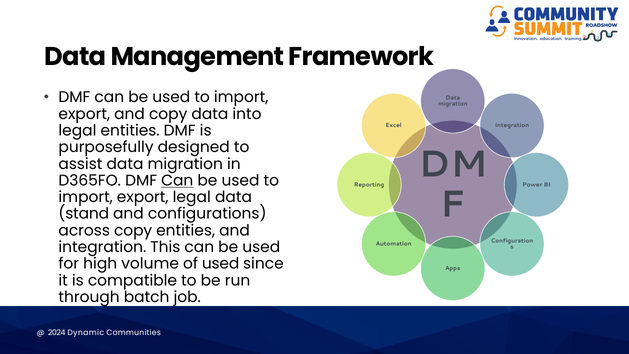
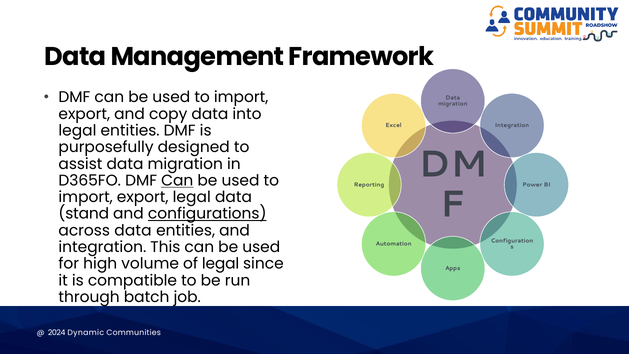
configurations underline: none -> present
across copy: copy -> data
of used: used -> legal
